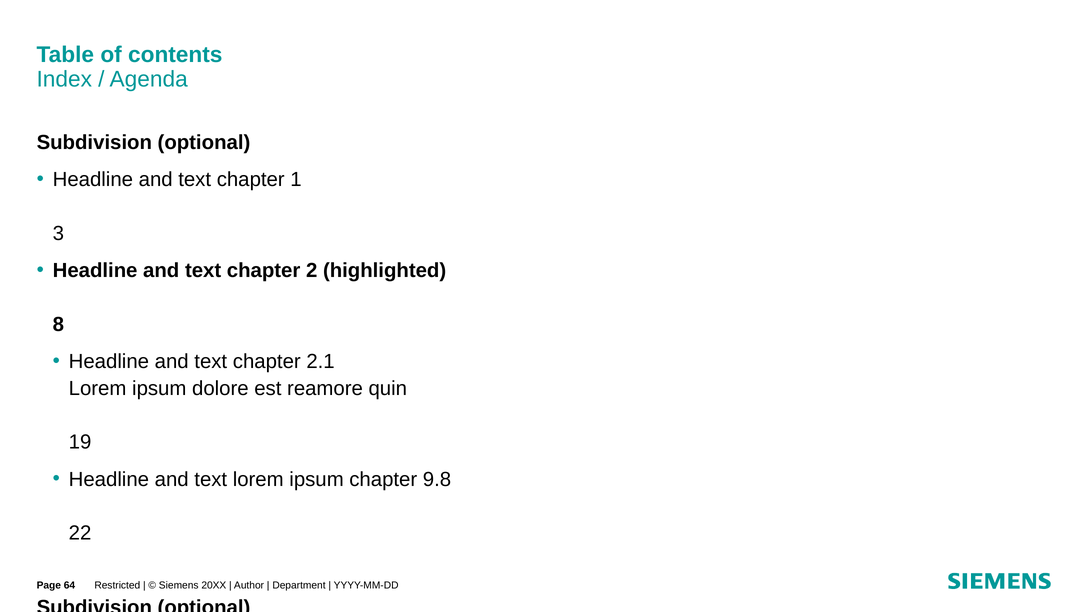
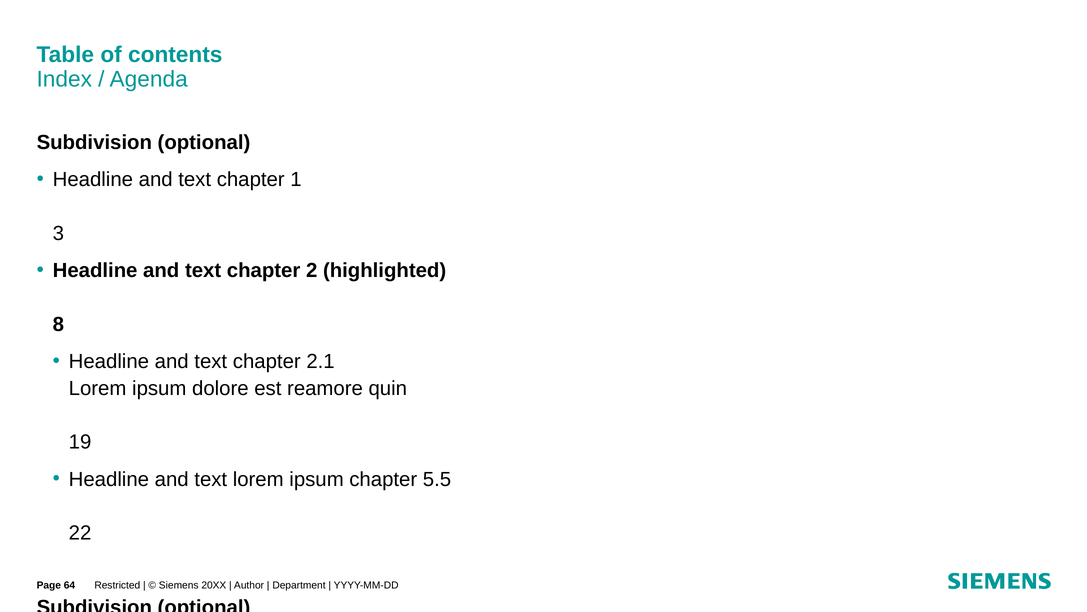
9.8: 9.8 -> 5.5
